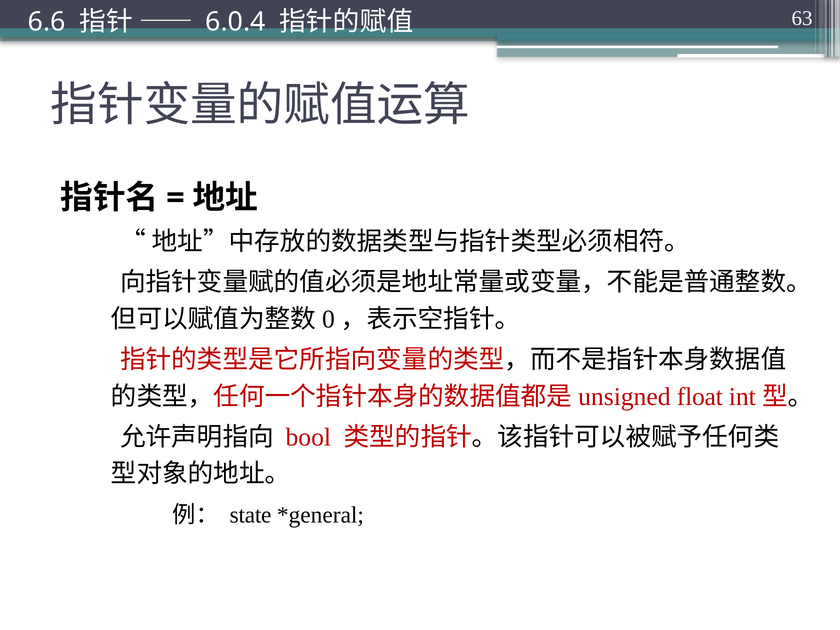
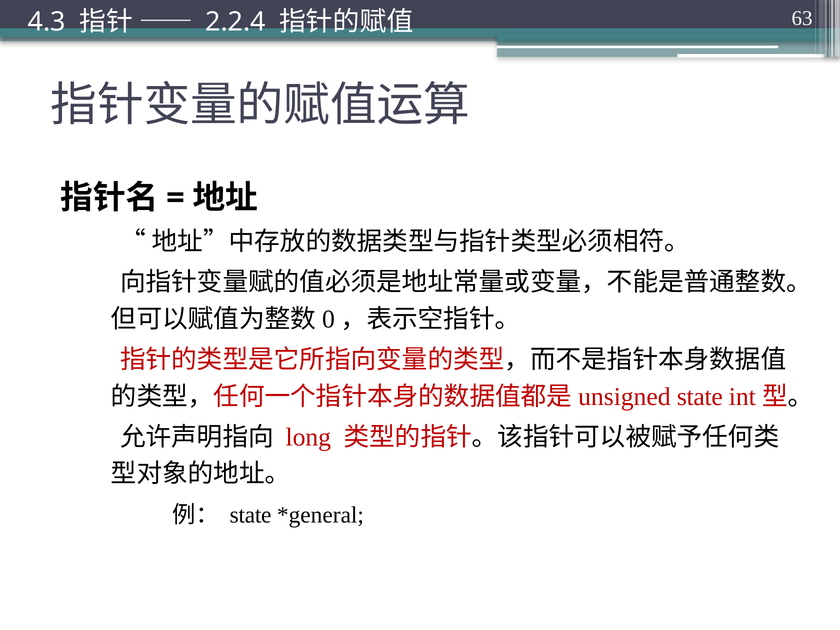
6.6: 6.6 -> 4.3
6.0.4: 6.0.4 -> 2.2.4
float at (700, 397): float -> state
bool: bool -> long
